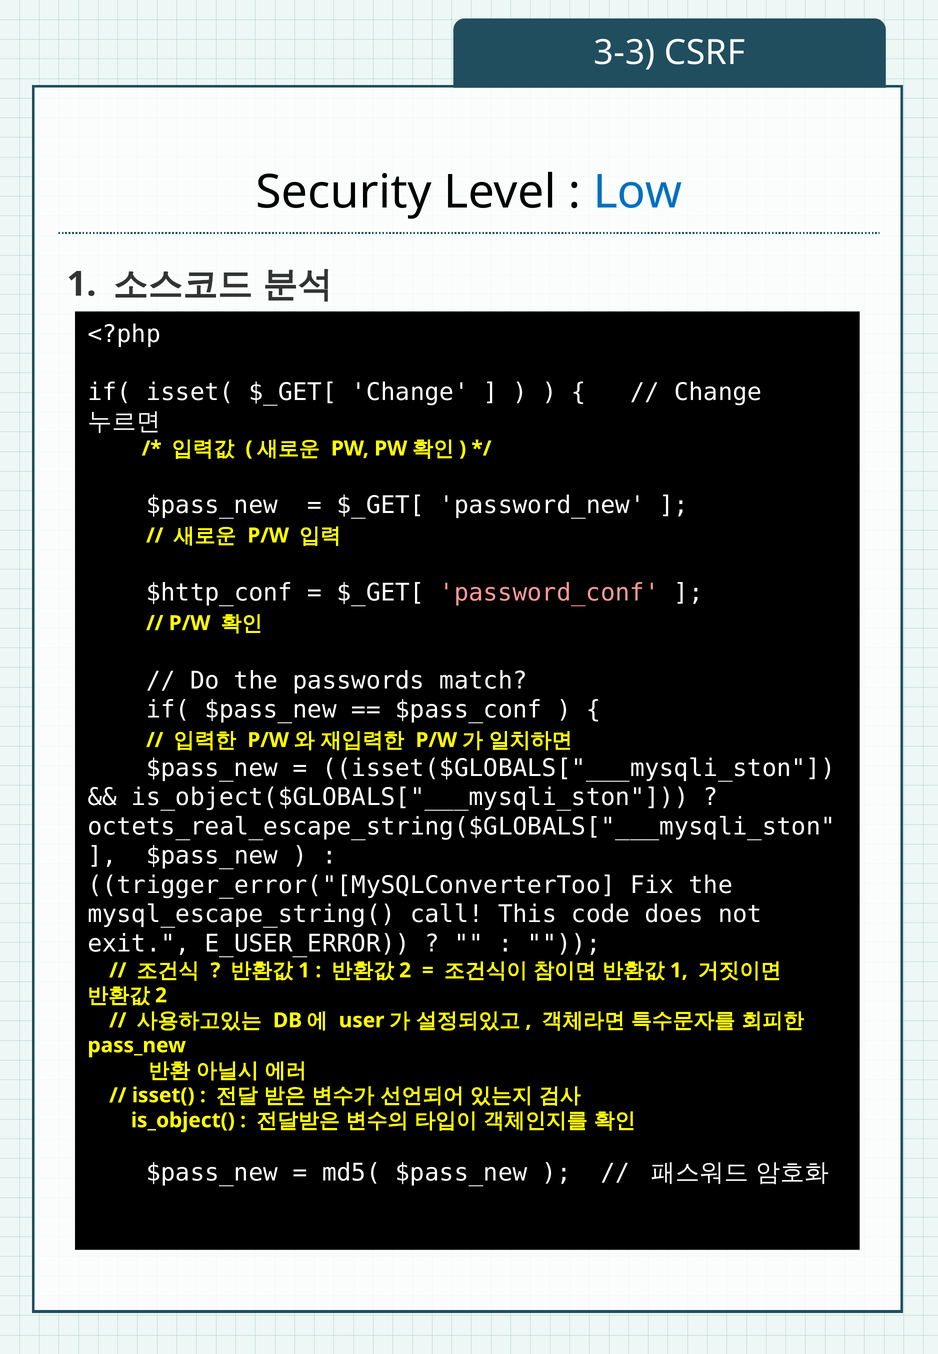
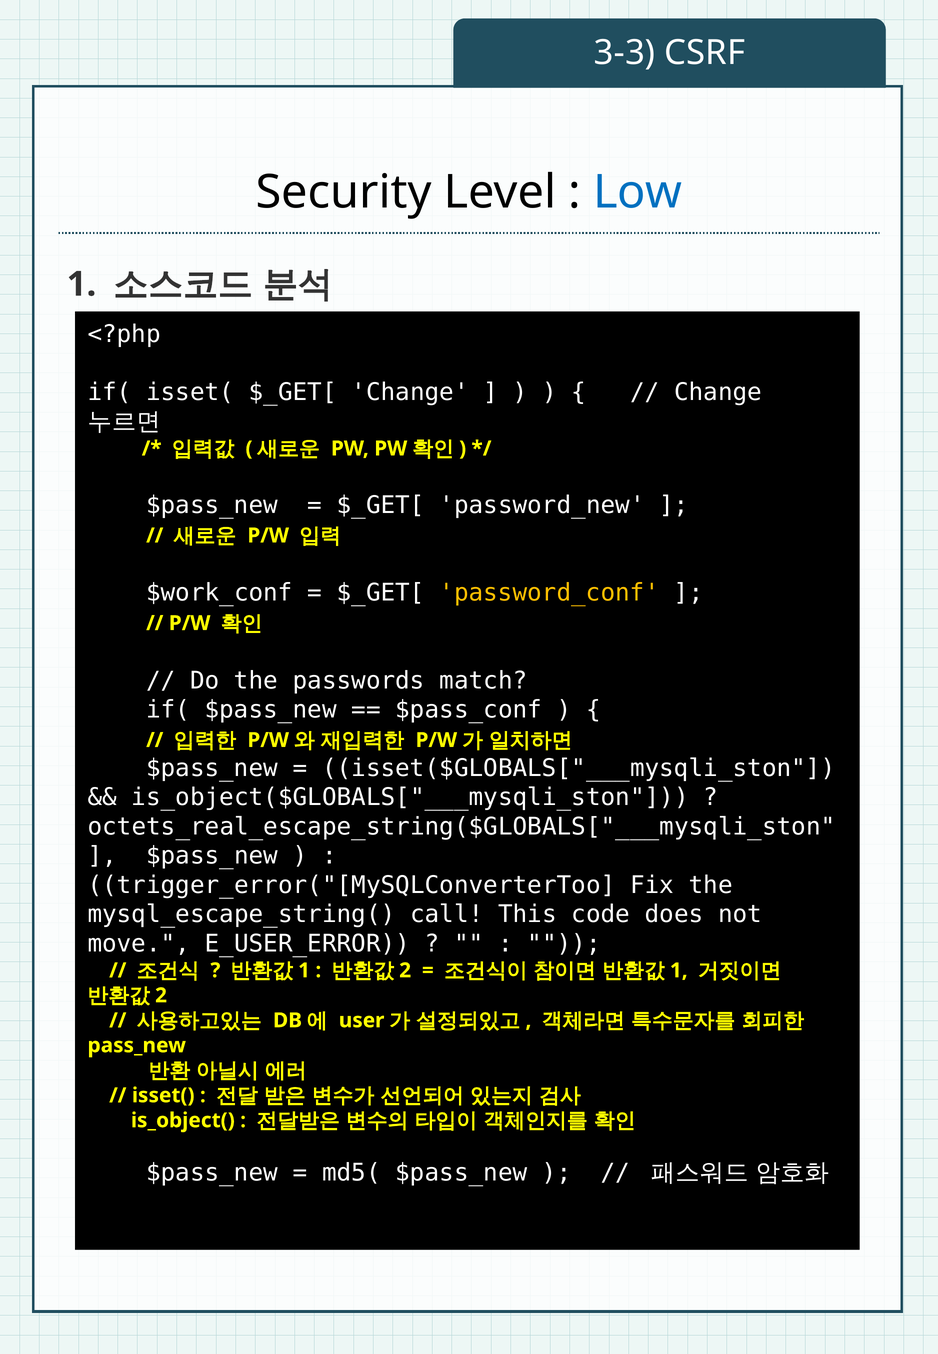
$http_conf: $http_conf -> $work_conf
password_conf colour: pink -> yellow
exit: exit -> move
